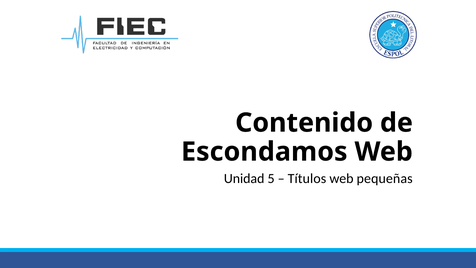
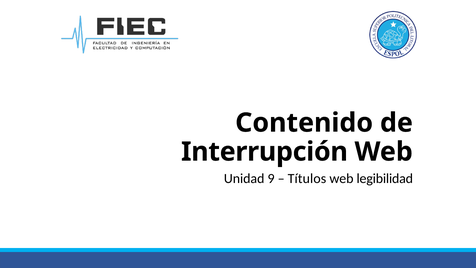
Escondamos: Escondamos -> Interrupción
5: 5 -> 9
pequeñas: pequeñas -> legibilidad
